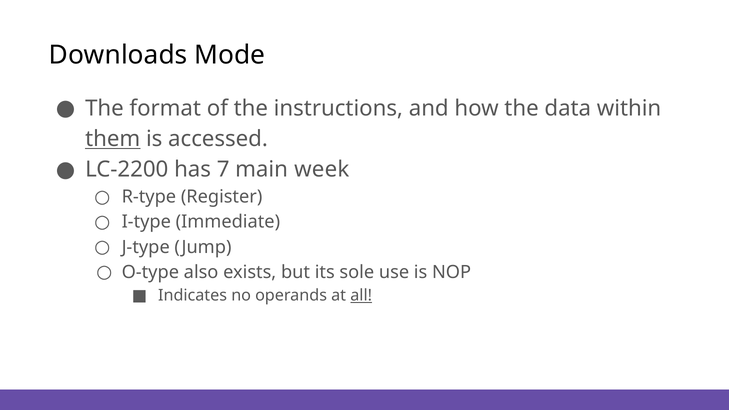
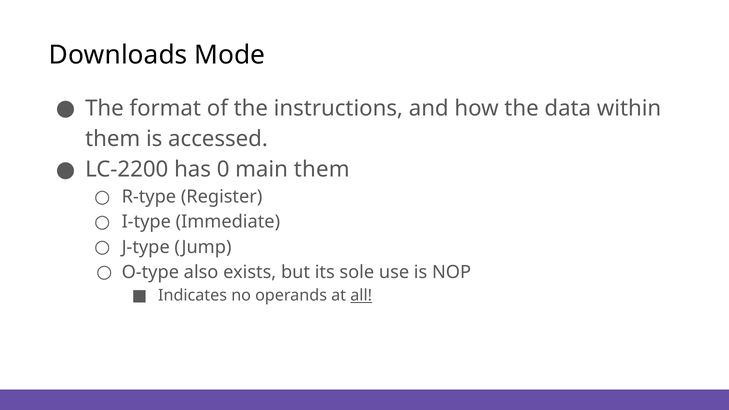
them at (113, 139) underline: present -> none
7: 7 -> 0
main week: week -> them
